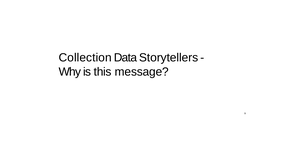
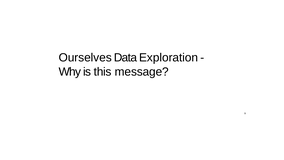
Collection: Collection -> Ourselves
Storytellers: Storytellers -> Exploration
